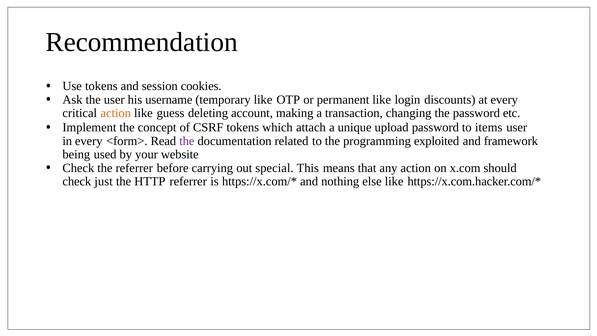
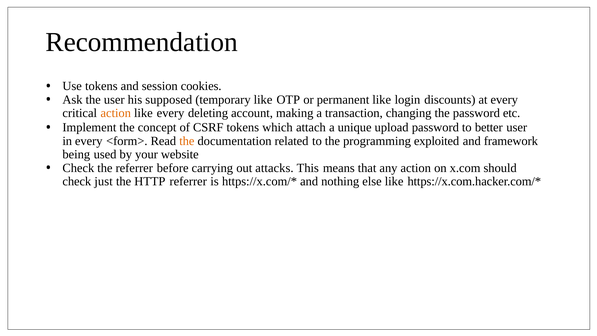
username: username -> supposed
like guess: guess -> every
items: items -> better
the at (187, 141) colour: purple -> orange
special: special -> attacks
